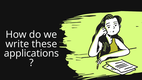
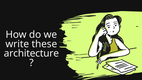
applications: applications -> architecture
